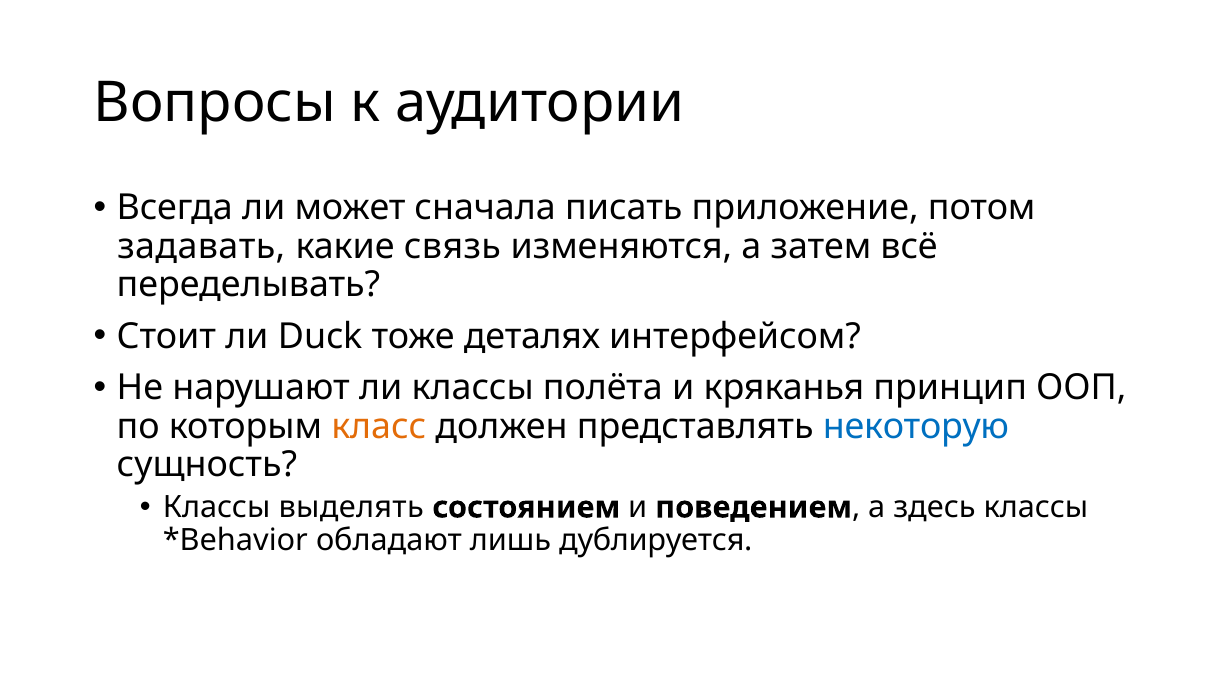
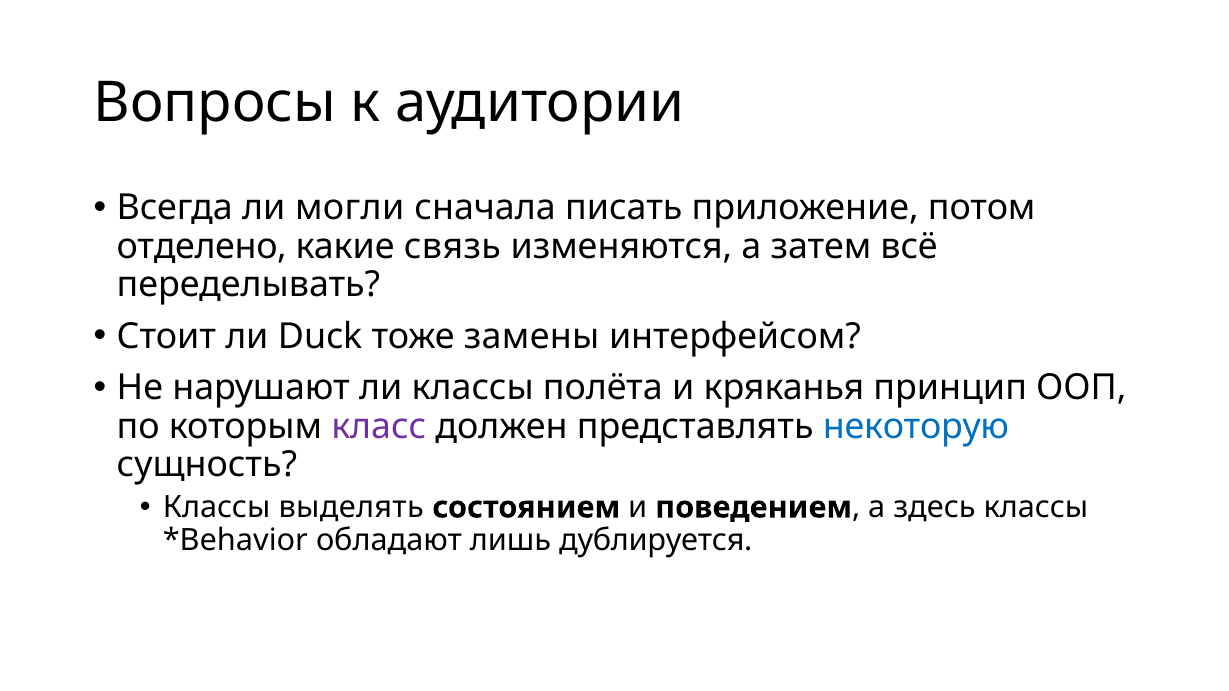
может: может -> могли
задавать: задавать -> отделено
деталях: деталях -> замены
класс colour: orange -> purple
